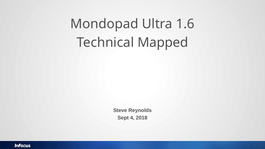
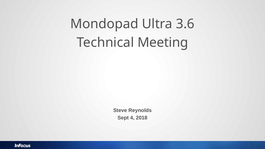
1.6: 1.6 -> 3.6
Mapped: Mapped -> Meeting
